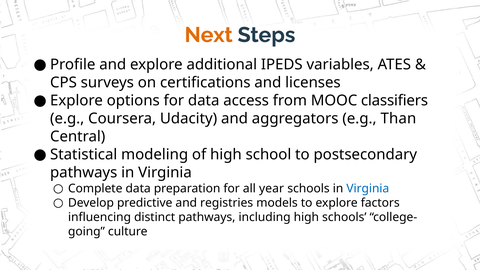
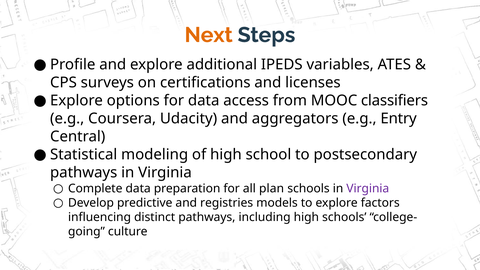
Than: Than -> Entry
year: year -> plan
Virginia at (368, 188) colour: blue -> purple
